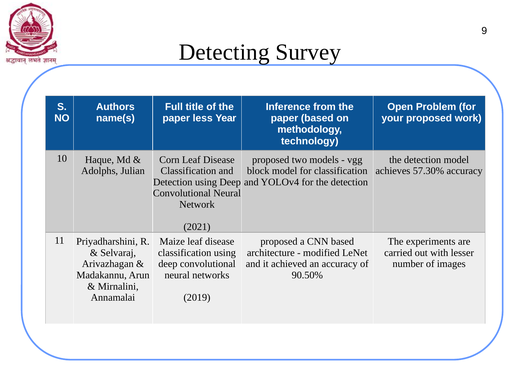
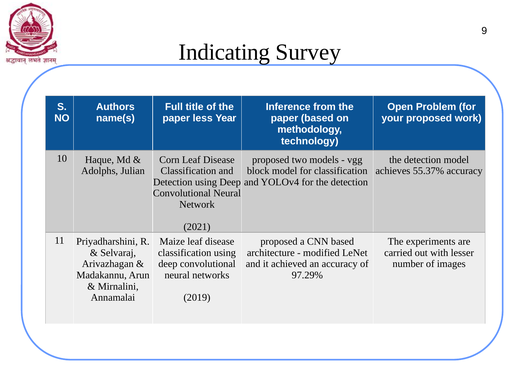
Detecting: Detecting -> Indicating
57.30%: 57.30% -> 55.37%
90.50%: 90.50% -> 97.29%
